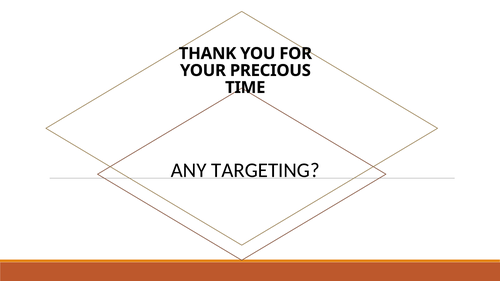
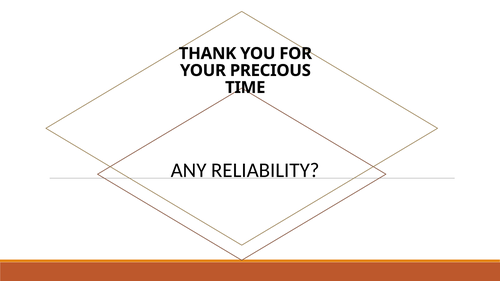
TARGETING: TARGETING -> RELIABILITY
